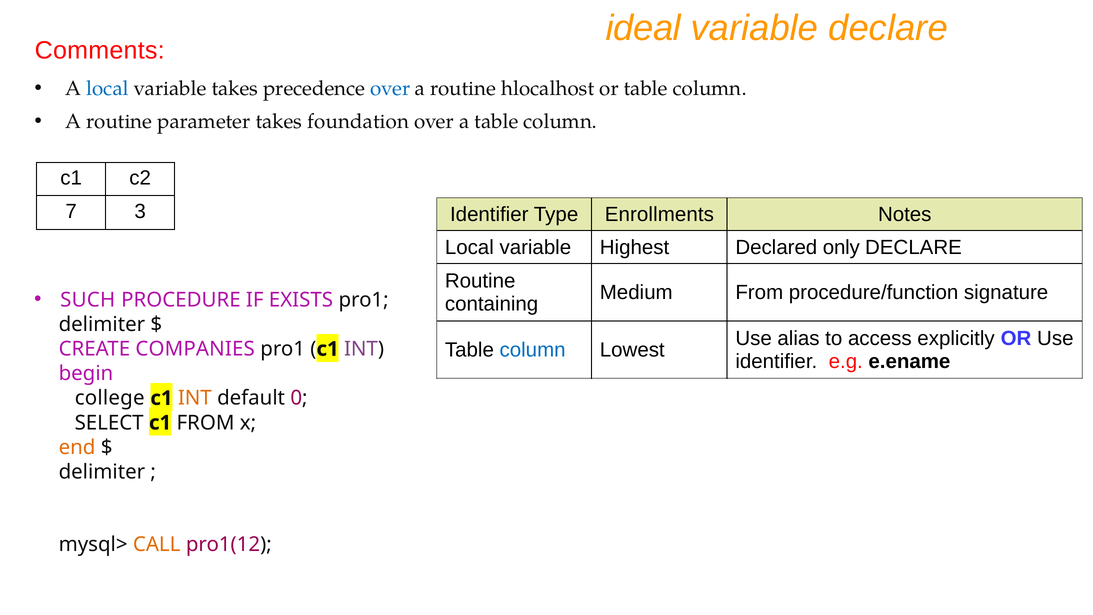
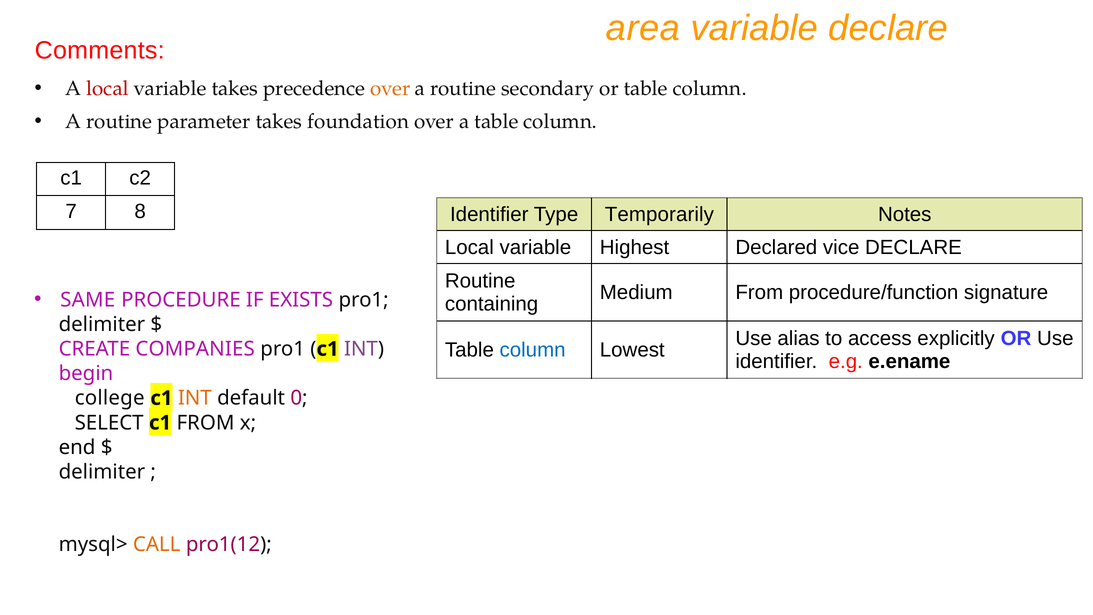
ideal: ideal -> area
local at (108, 89) colour: blue -> red
over at (390, 89) colour: blue -> orange
hlocalhost: hlocalhost -> secondary
3: 3 -> 8
Enrollments: Enrollments -> Temporarily
only: only -> vice
SUCH: SUCH -> SAME
end colour: orange -> black
